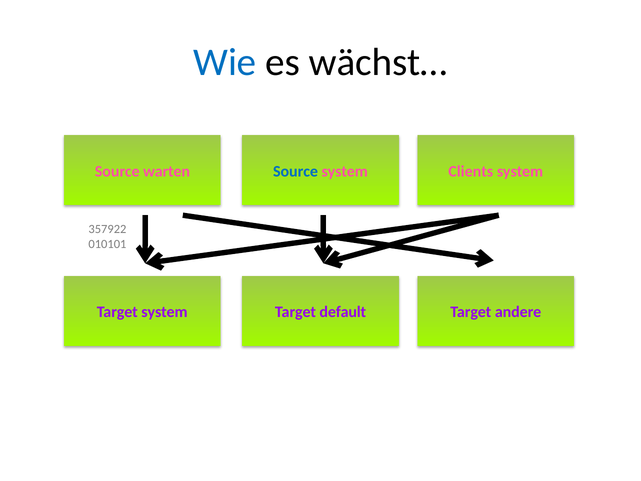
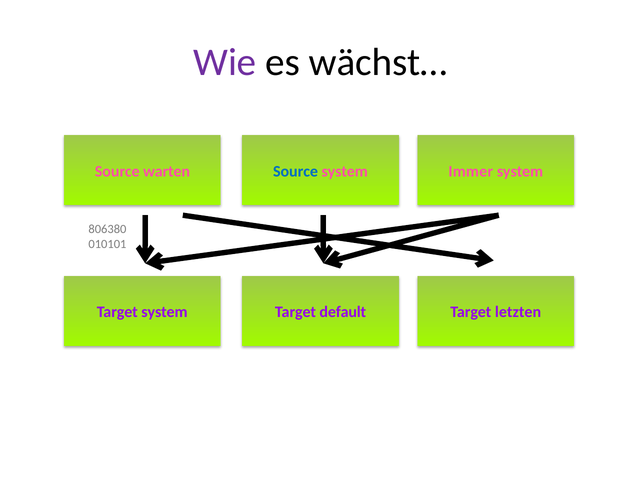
Wie colour: blue -> purple
Clients: Clients -> Immer
357922: 357922 -> 806380
andere: andere -> letzten
